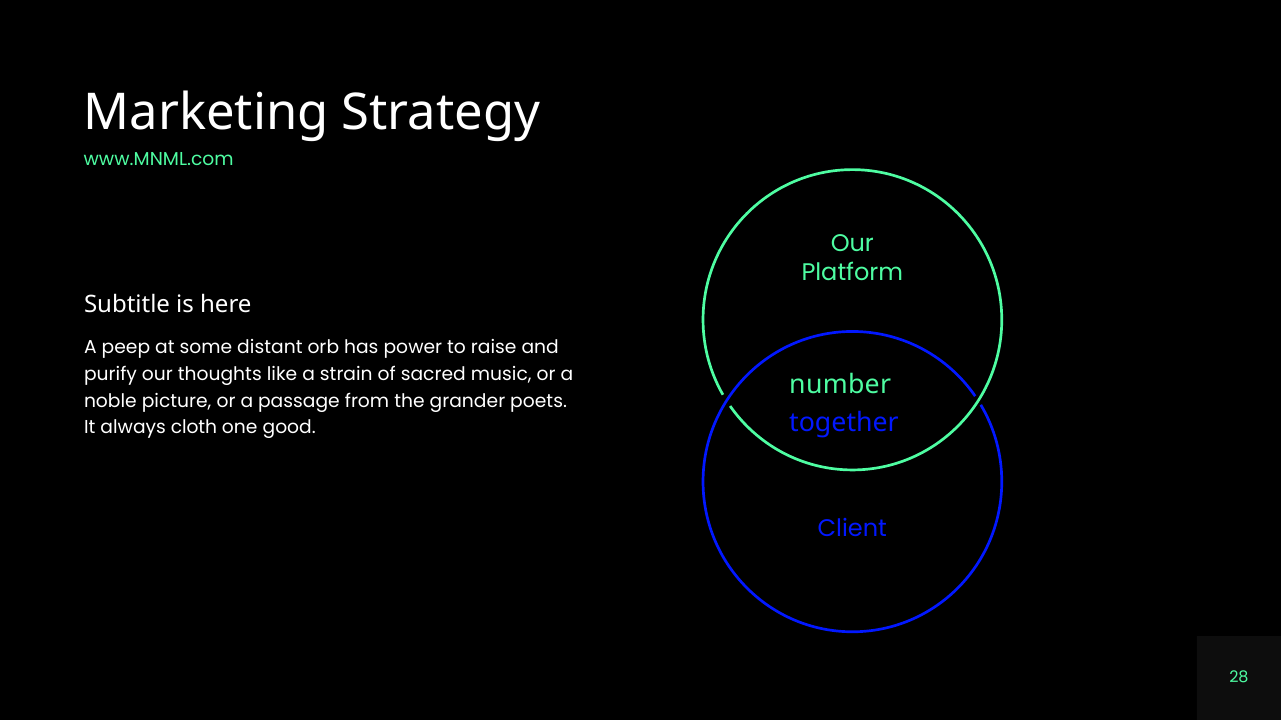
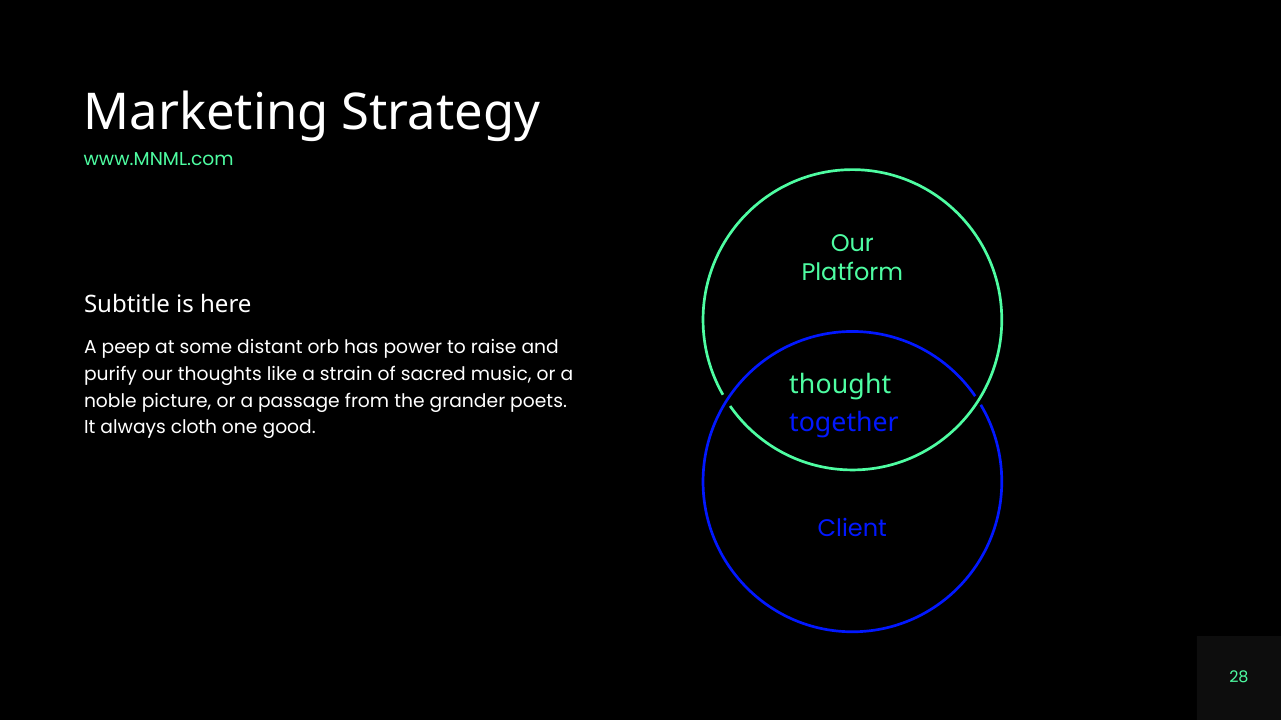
number: number -> thought
